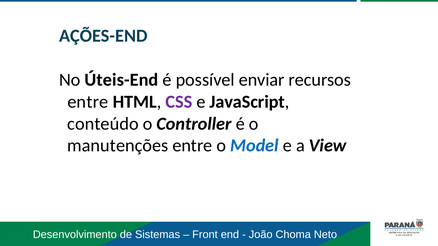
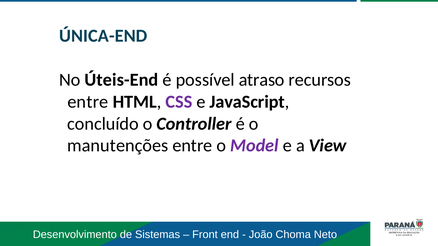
AÇÕES-END: AÇÕES-END -> ÚNICA-END
enviar: enviar -> atraso
conteúdo: conteúdo -> concluído
Model colour: blue -> purple
